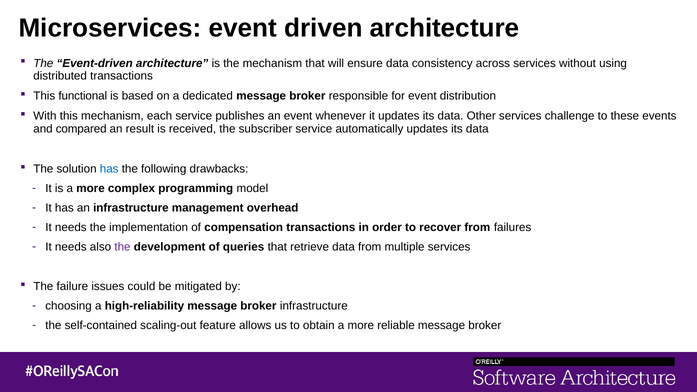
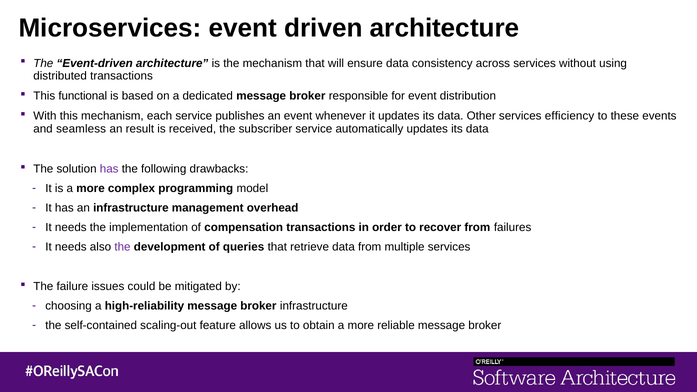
challenge: challenge -> efficiency
compared: compared -> seamless
has at (109, 169) colour: blue -> purple
